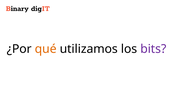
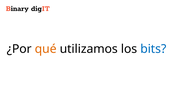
bits colour: purple -> blue
